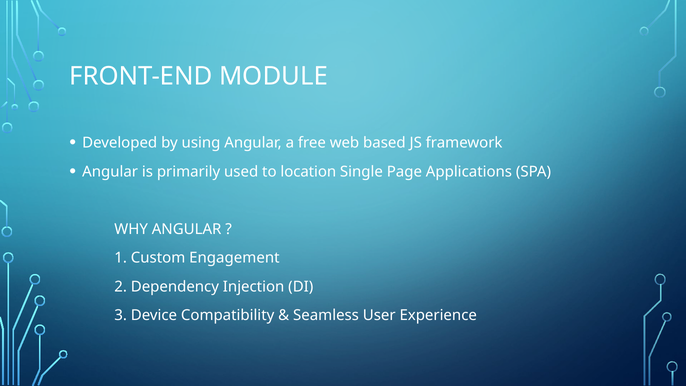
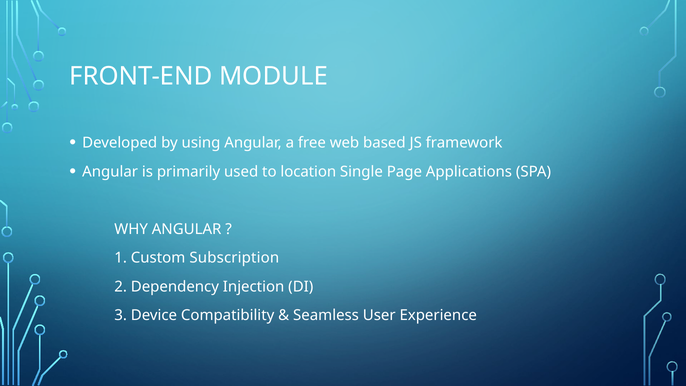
Engagement: Engagement -> Subscription
